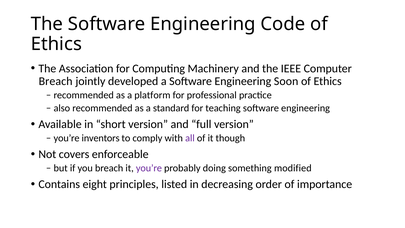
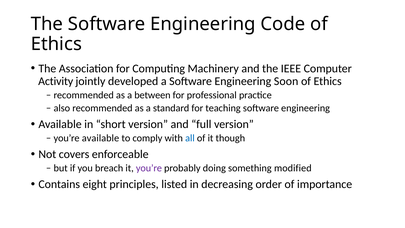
Breach at (56, 81): Breach -> Activity
platform: platform -> between
you’re inventors: inventors -> available
all colour: purple -> blue
